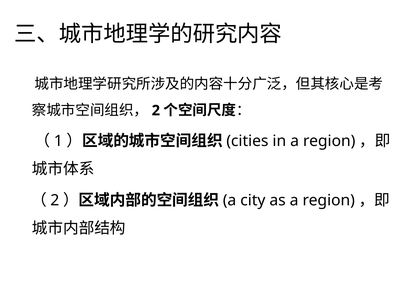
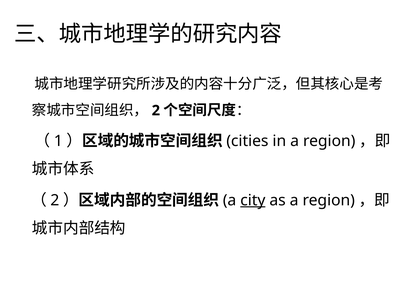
city underline: none -> present
